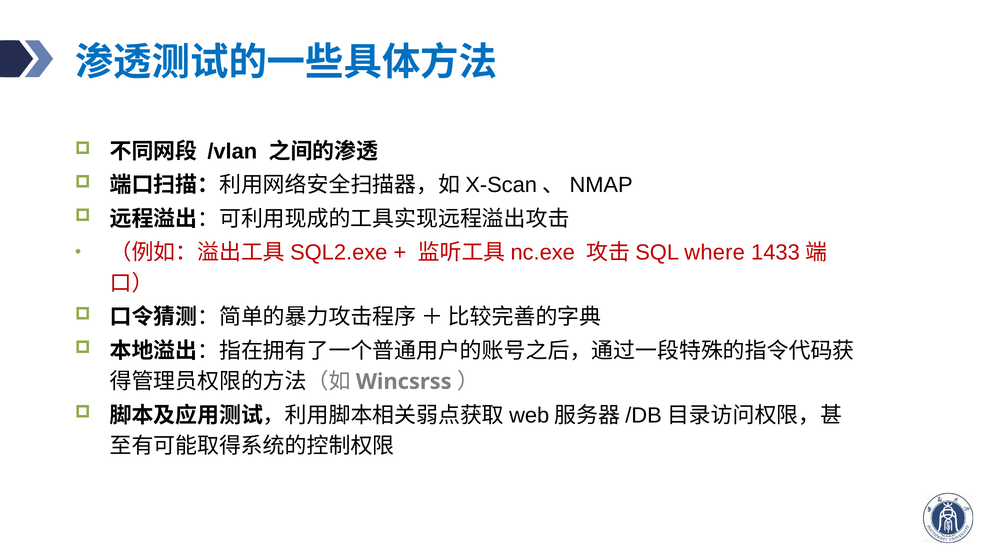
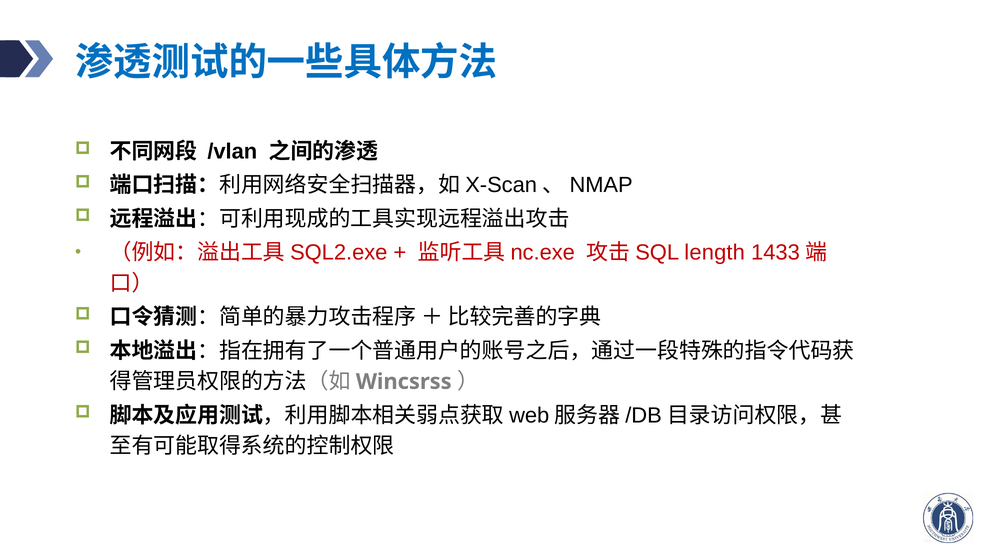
where: where -> length
